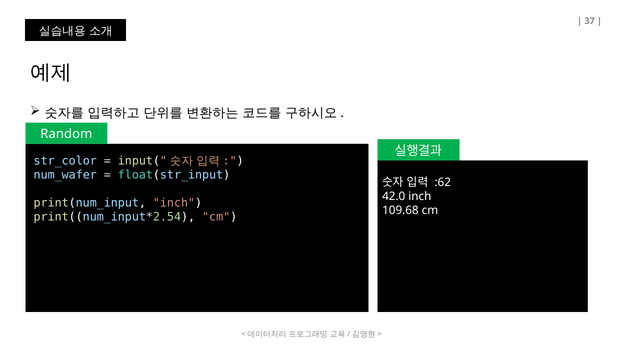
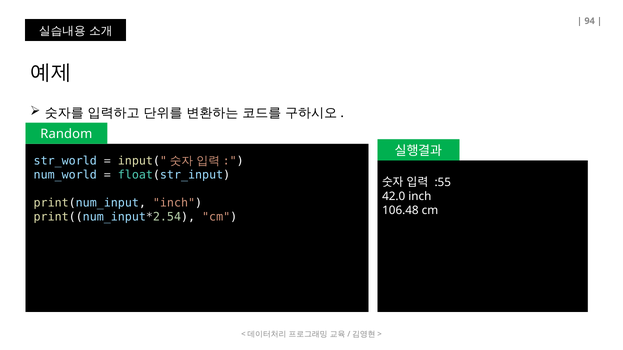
37: 37 -> 94
str_color: str_color -> str_world
num_wafer: num_wafer -> num_world
:62: :62 -> :55
109.68: 109.68 -> 106.48
